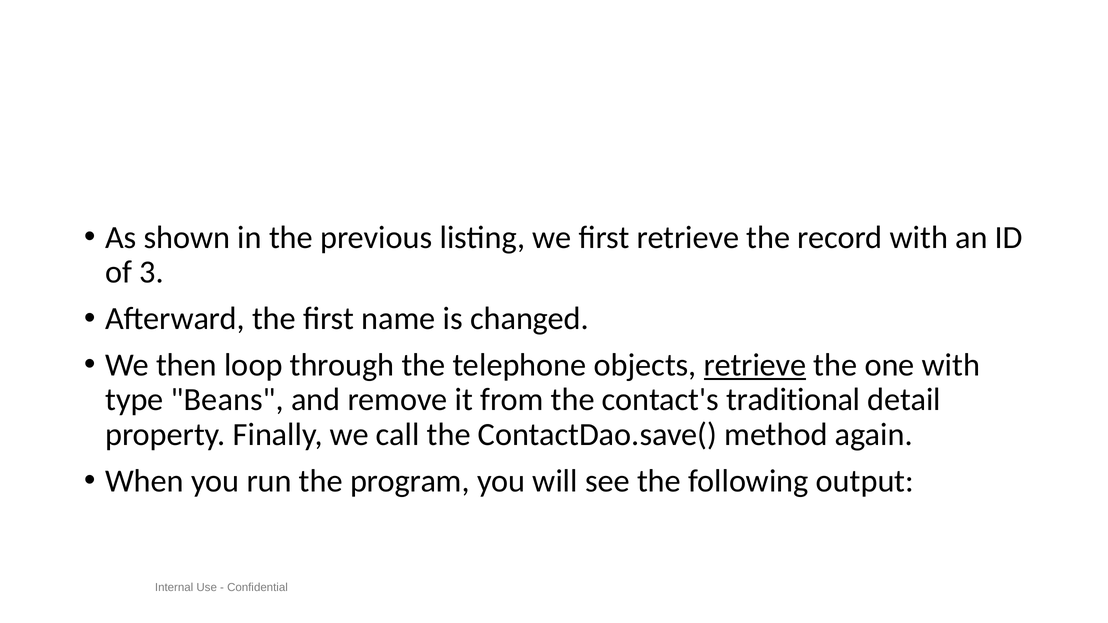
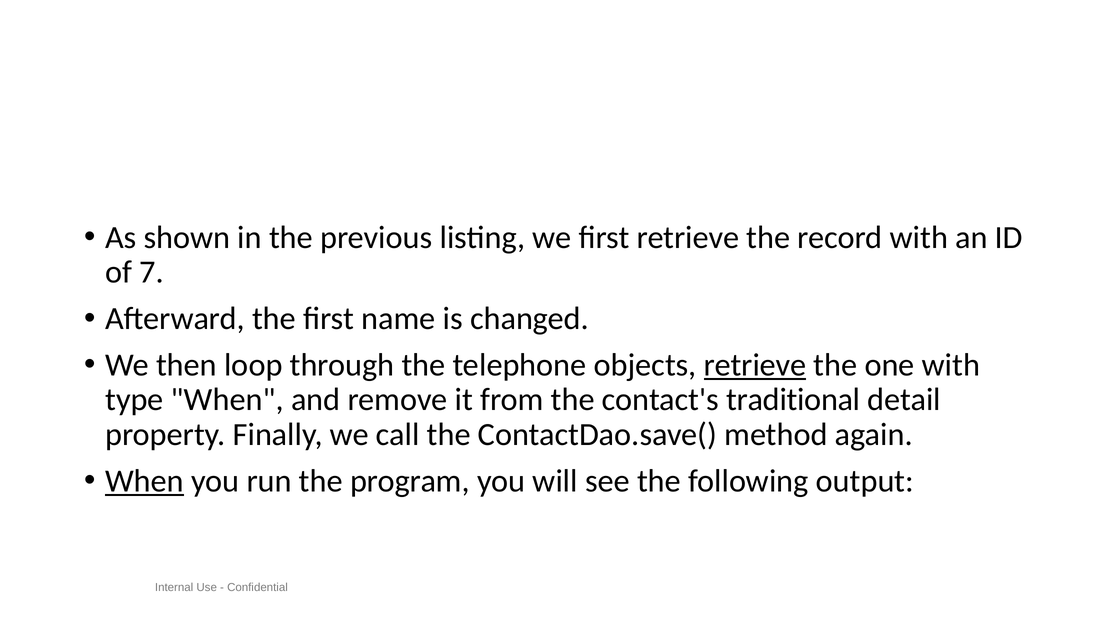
3: 3 -> 7
type Beans: Beans -> When
When at (145, 481) underline: none -> present
